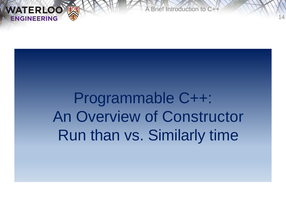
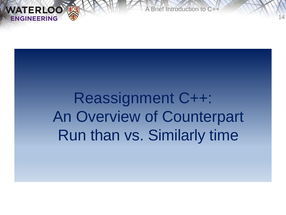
Programmable: Programmable -> Reassignment
Constructor: Constructor -> Counterpart
